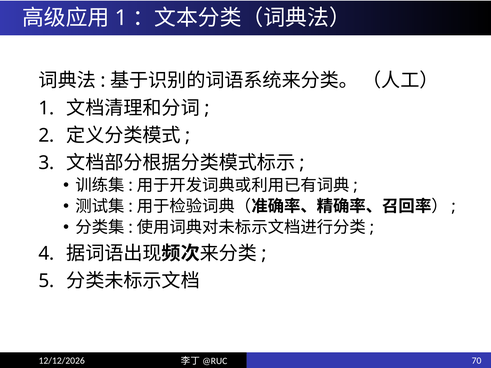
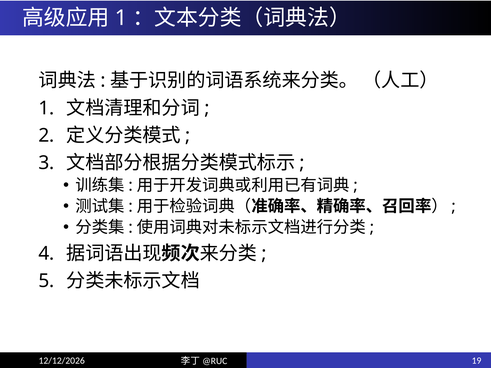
70: 70 -> 19
